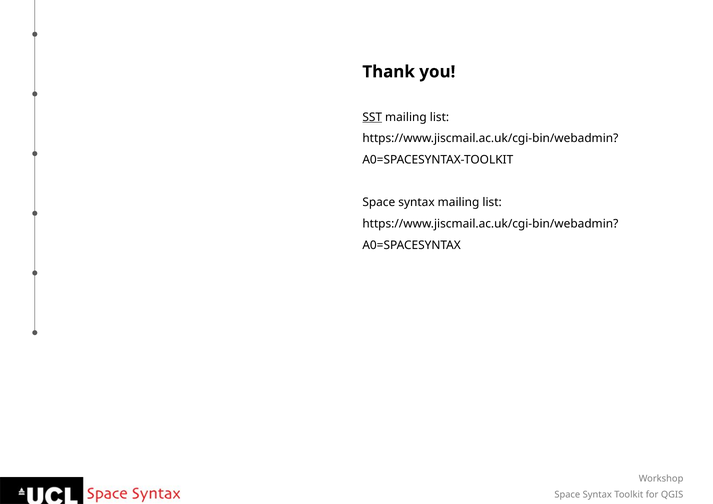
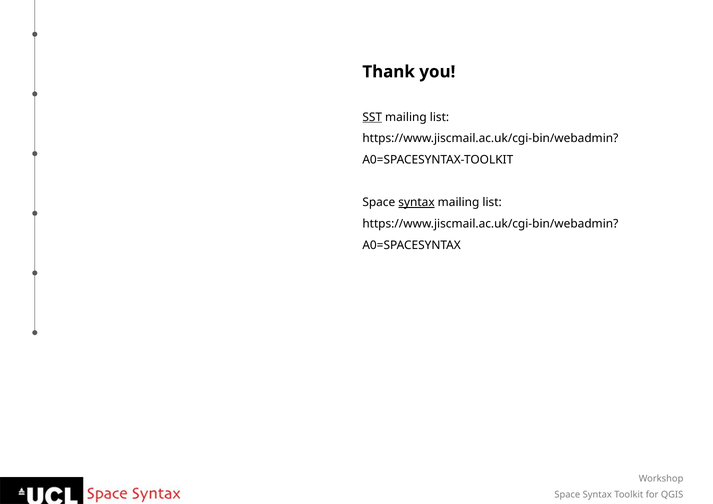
syntax at (417, 203) underline: none -> present
